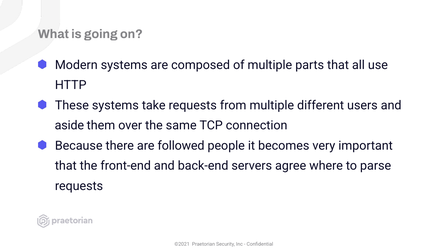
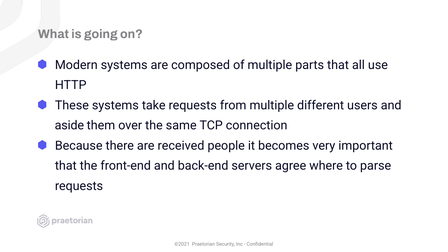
followed: followed -> received
